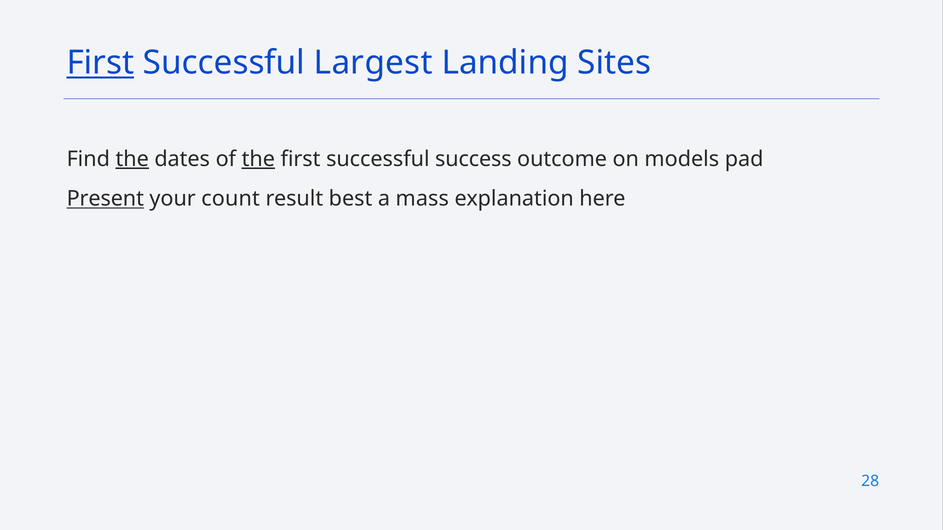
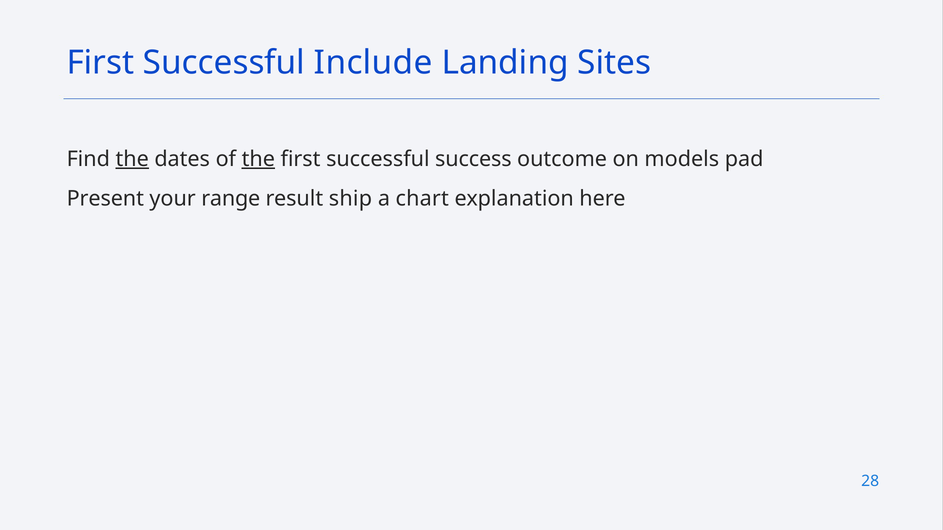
First at (100, 63) underline: present -> none
Largest: Largest -> Include
Present underline: present -> none
count: count -> range
best: best -> ship
mass: mass -> chart
